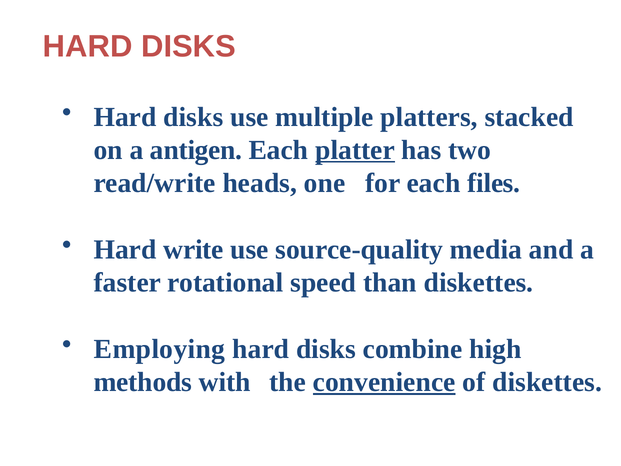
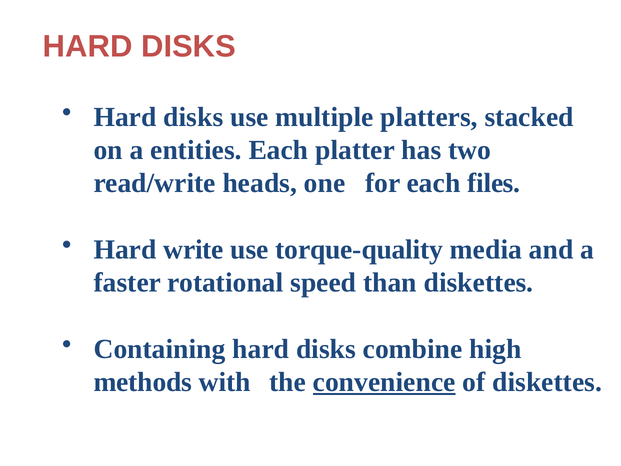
antigen: antigen -> entities
platter underline: present -> none
source-quality: source-quality -> torque-quality
Employing: Employing -> Containing
